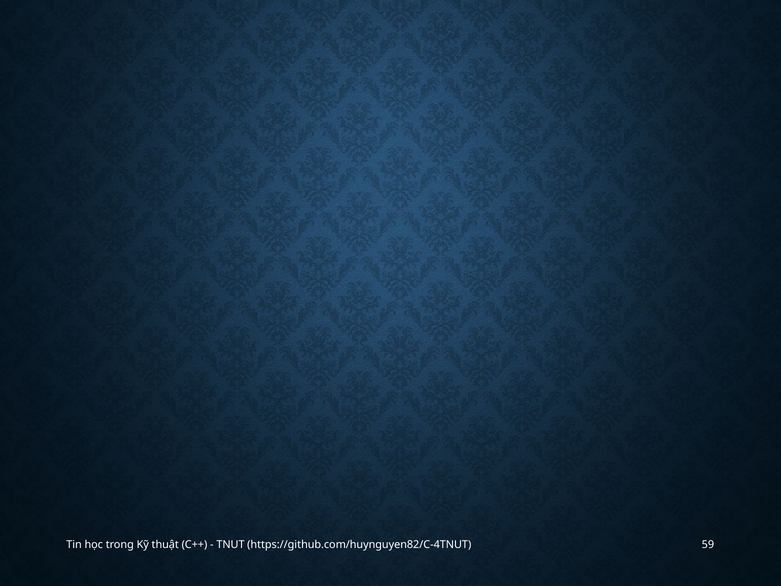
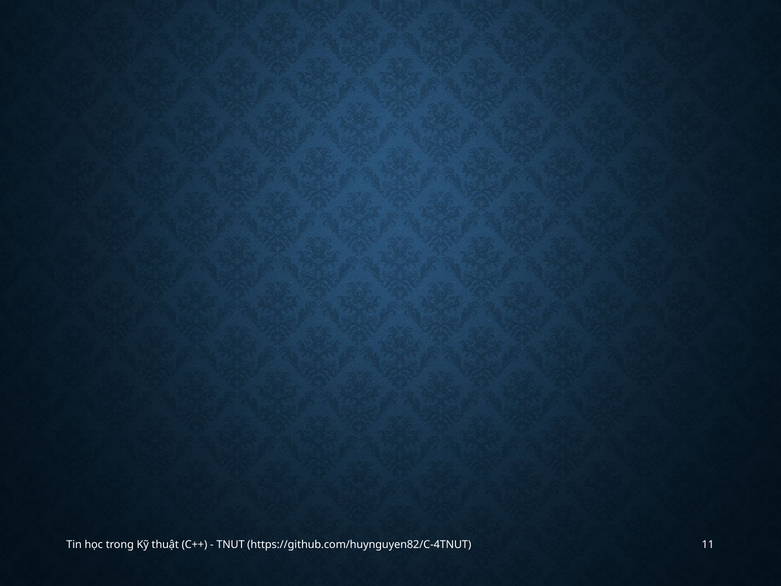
59: 59 -> 11
